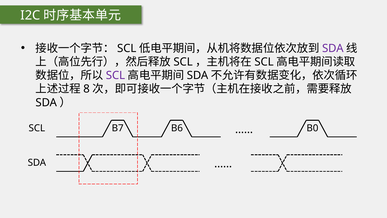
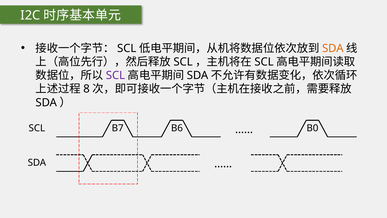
SDA at (333, 48) colour: purple -> orange
